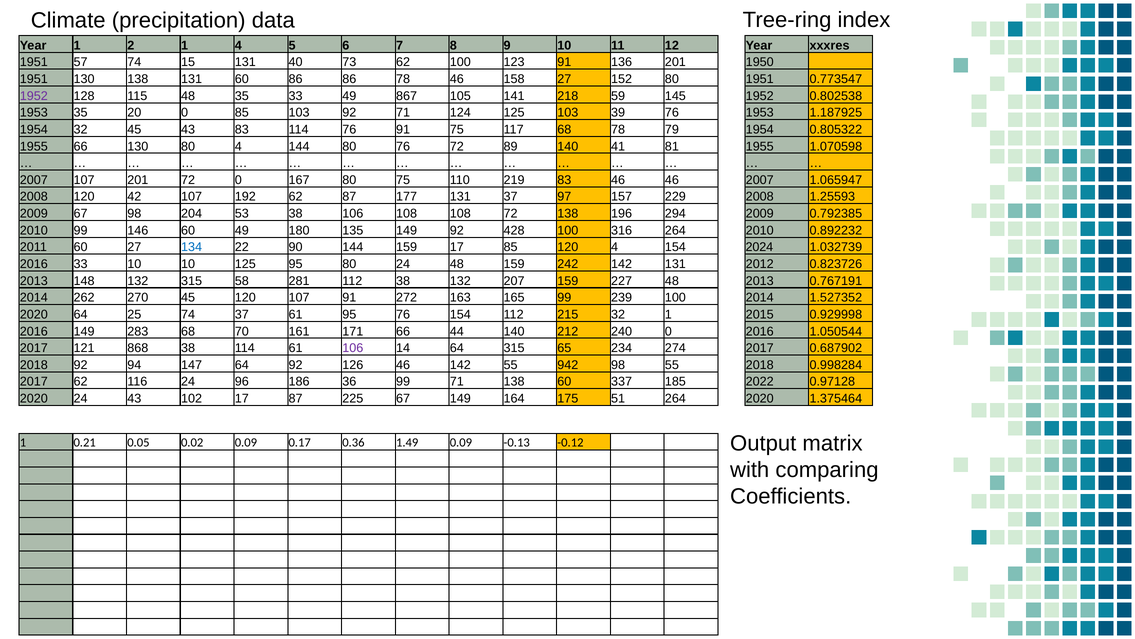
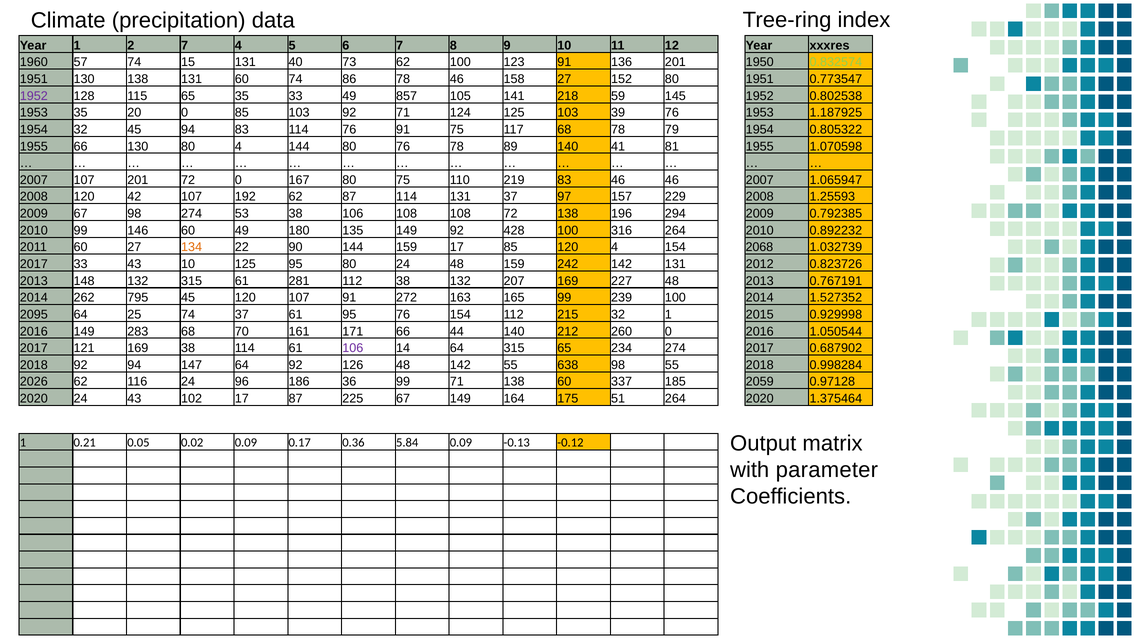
2 1: 1 -> 7
1951 at (34, 62): 1951 -> 1960
0.832574 colour: yellow -> light green
60 86: 86 -> 74
115 48: 48 -> 65
867: 867 -> 857
45 43: 43 -> 94
76 72: 72 -> 78
87 177: 177 -> 114
98 204: 204 -> 274
134 colour: blue -> orange
2024: 2024 -> 2068
2016 at (34, 264): 2016 -> 2017
33 10: 10 -> 43
315 58: 58 -> 61
207 159: 159 -> 169
270: 270 -> 795
2020 at (34, 314): 2020 -> 2095
240: 240 -> 260
121 868: 868 -> 169
126 46: 46 -> 48
942: 942 -> 638
2017 at (34, 381): 2017 -> 2026
2022: 2022 -> 2059
1.49: 1.49 -> 5.84
comparing: comparing -> parameter
